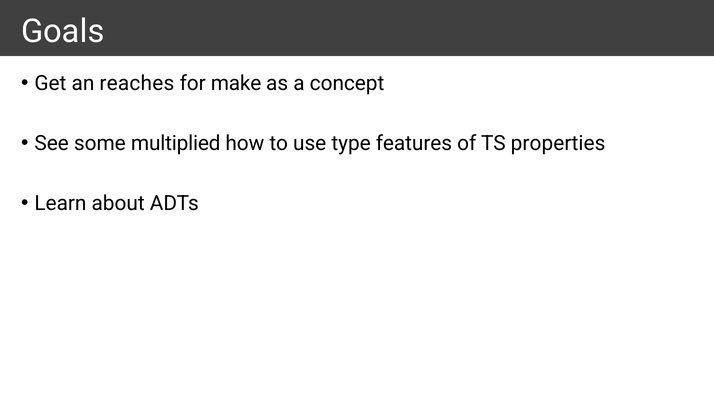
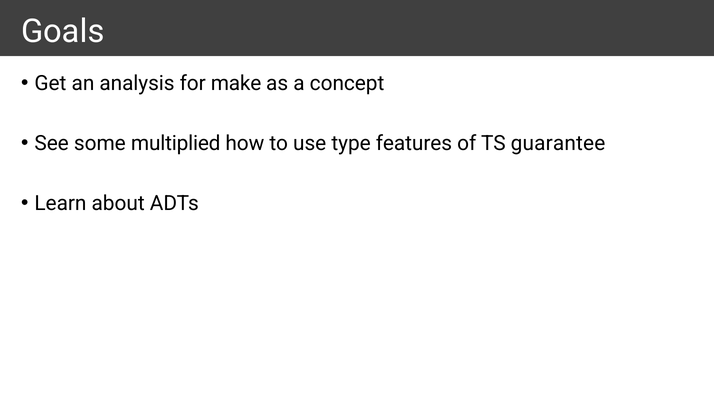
reaches: reaches -> analysis
properties: properties -> guarantee
